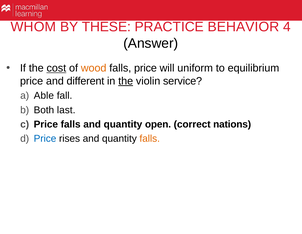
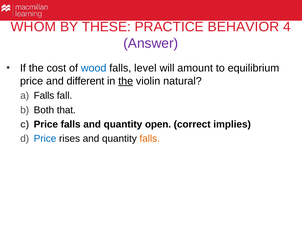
Answer colour: black -> purple
cost underline: present -> none
wood colour: orange -> blue
falls price: price -> level
uniform: uniform -> amount
service: service -> natural
Able at (44, 95): Able -> Falls
last: last -> that
nations: nations -> implies
